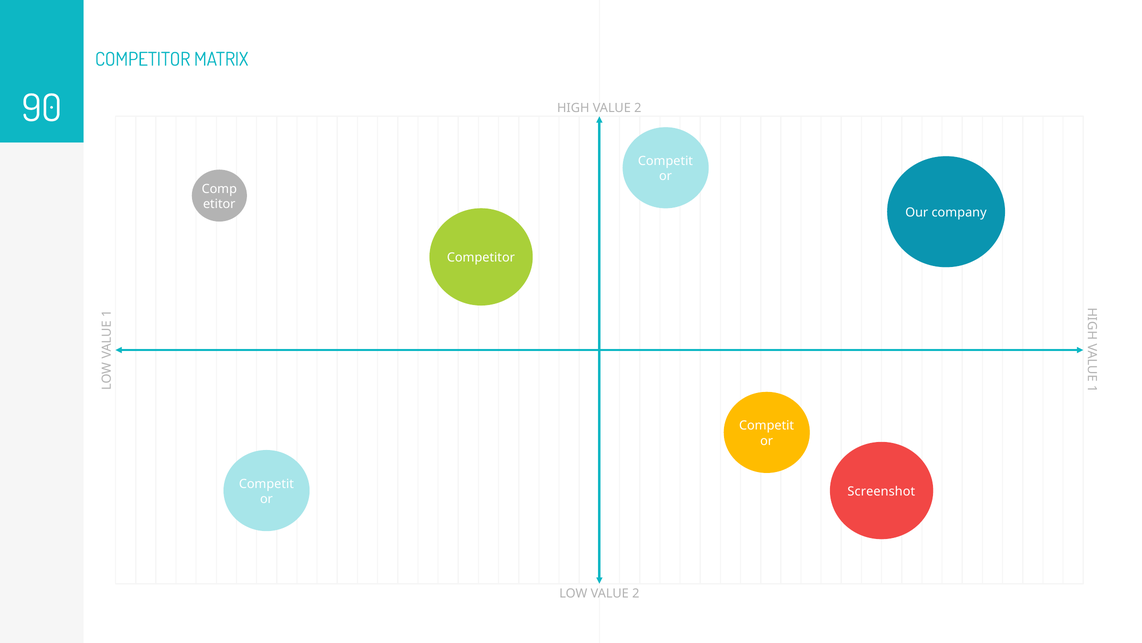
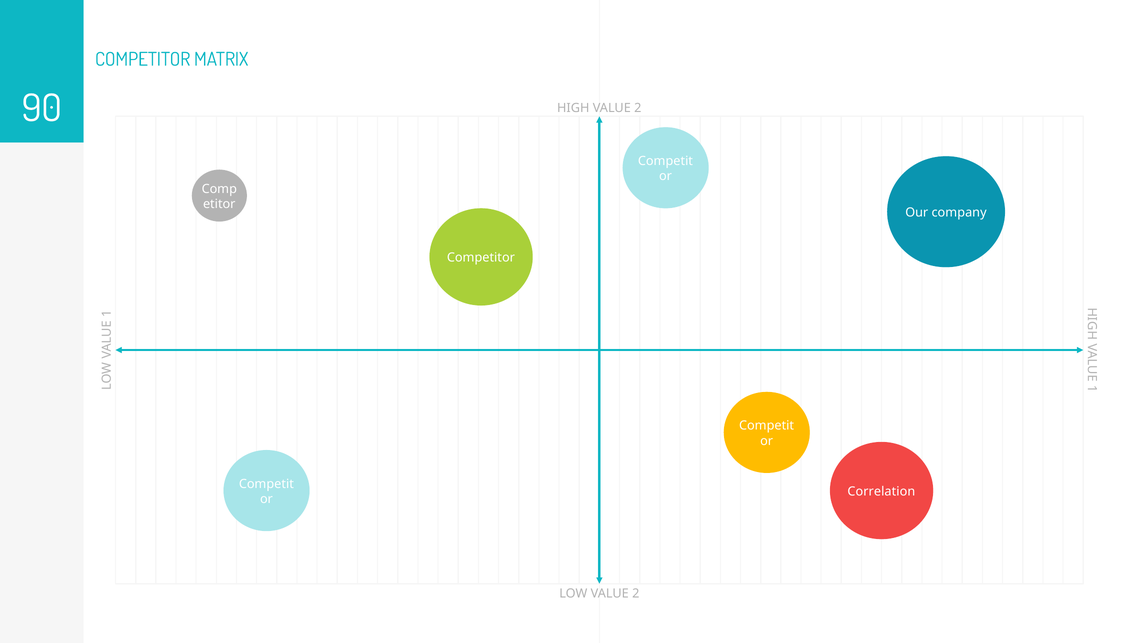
Screenshot: Screenshot -> Correlation
